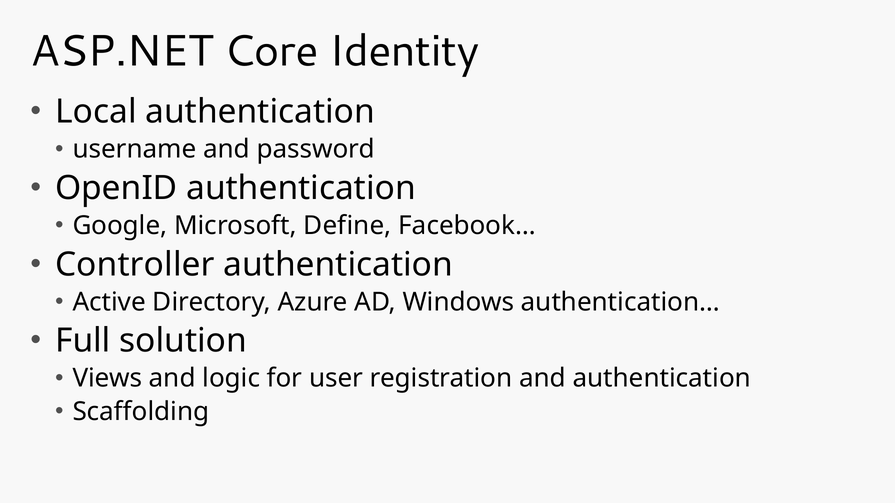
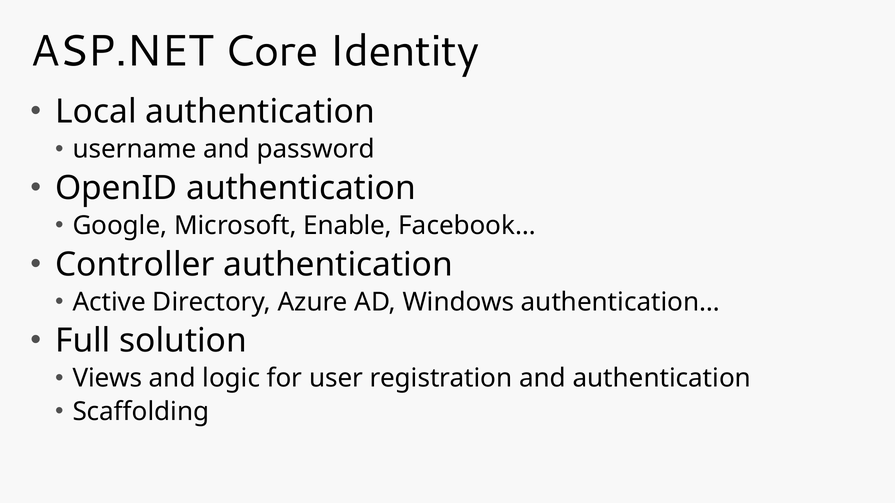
Define: Define -> Enable
